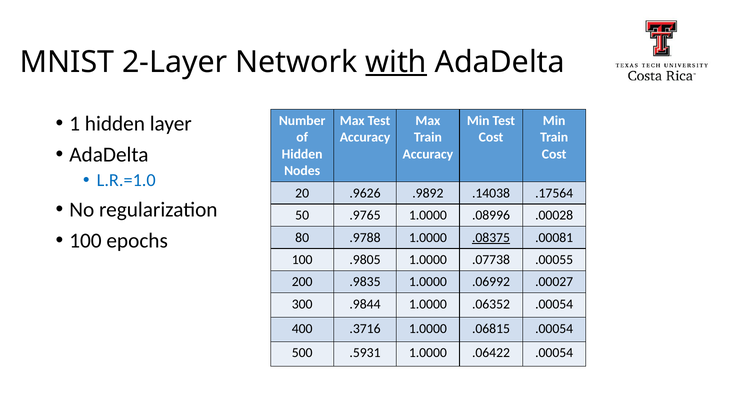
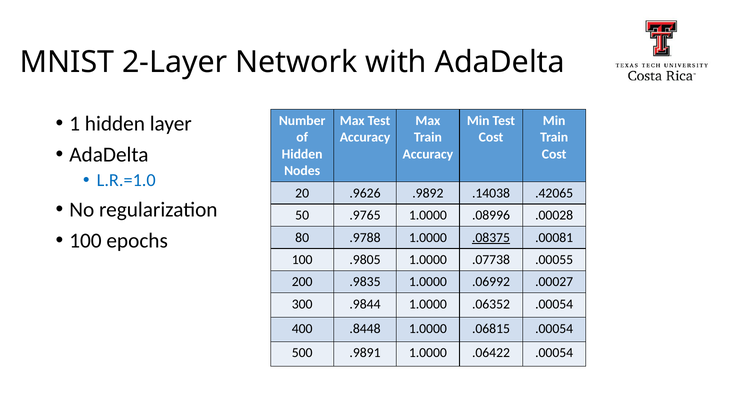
with underline: present -> none
.17564: .17564 -> .42065
.3716: .3716 -> .8448
.5931: .5931 -> .9891
